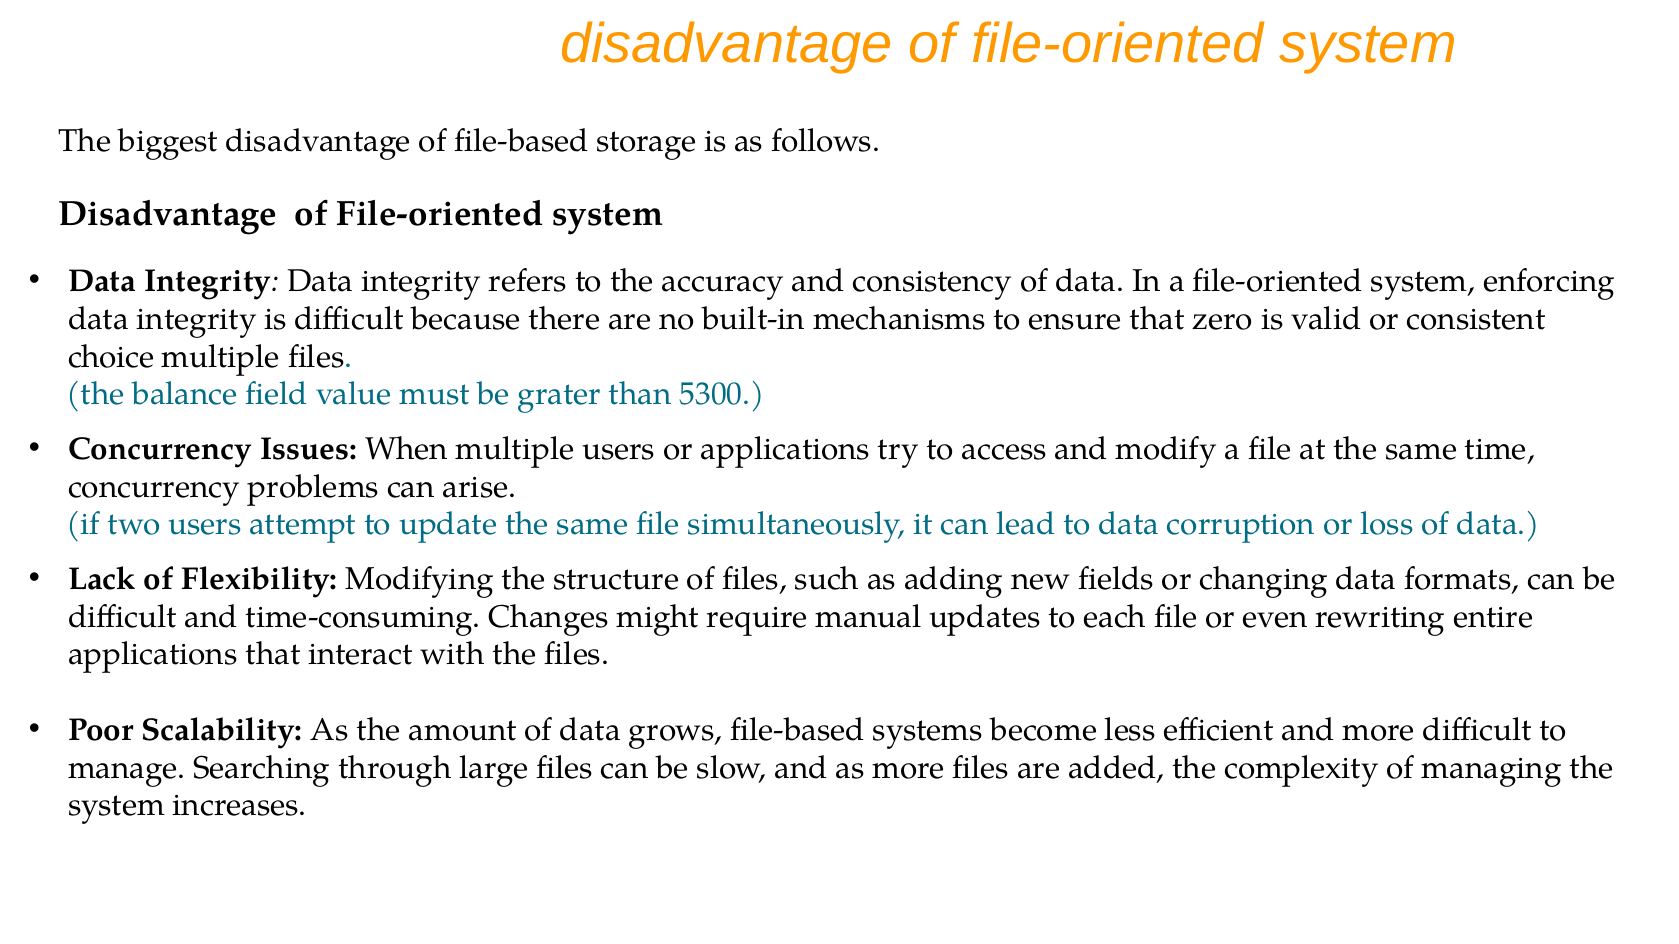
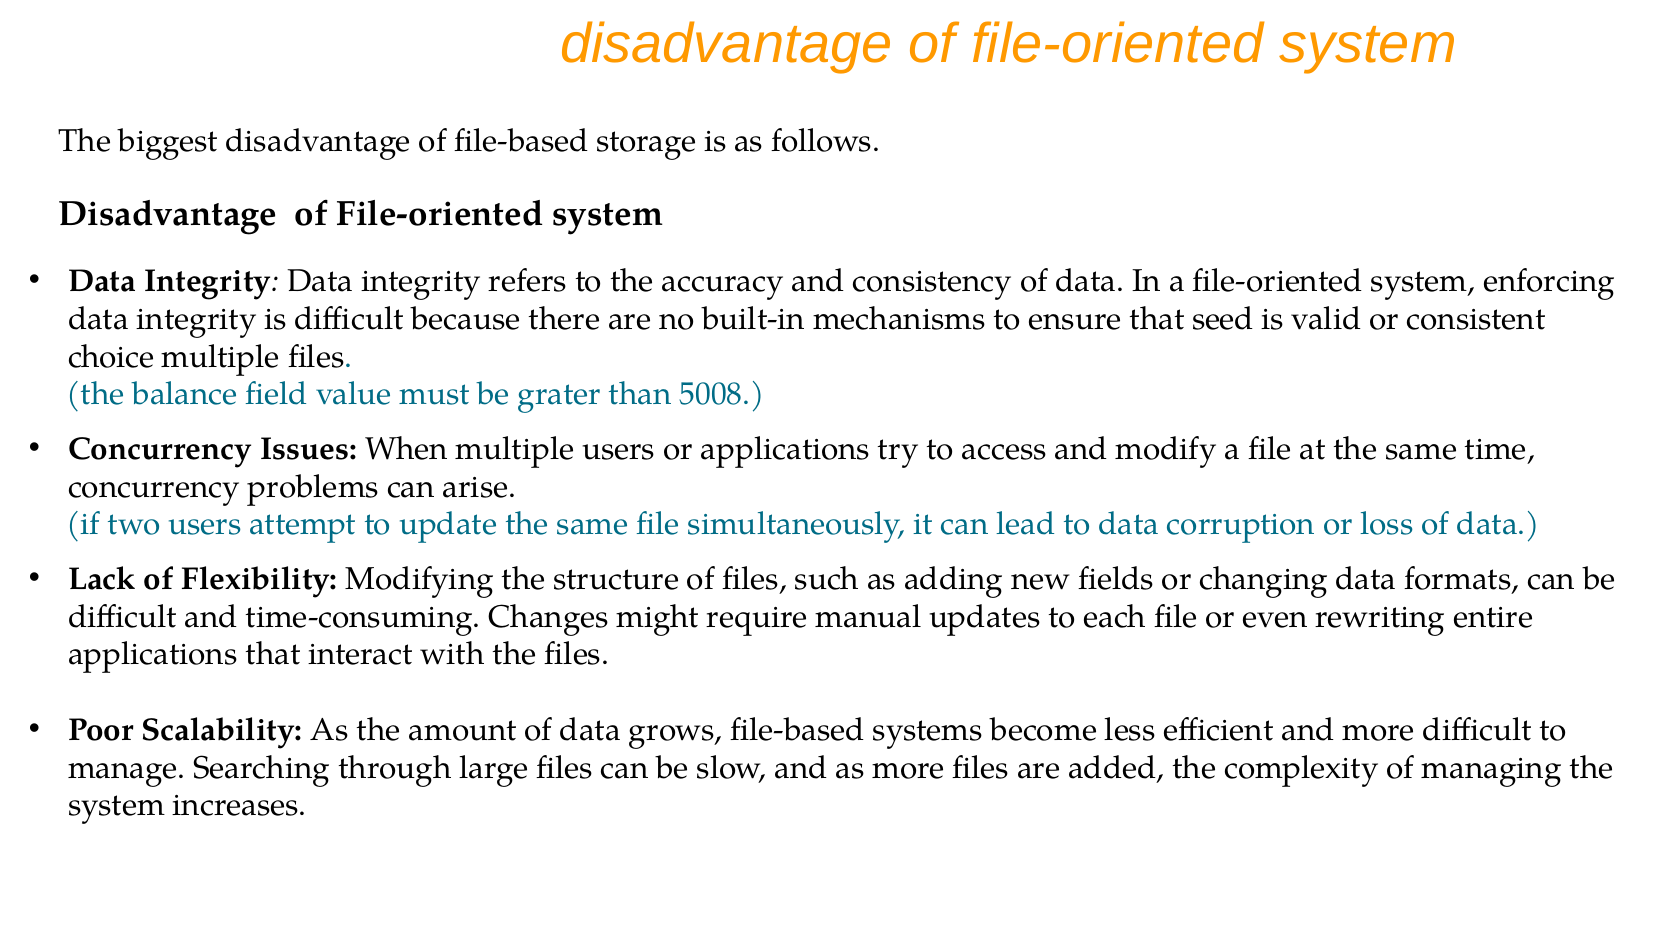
zero: zero -> seed
5300: 5300 -> 5008
